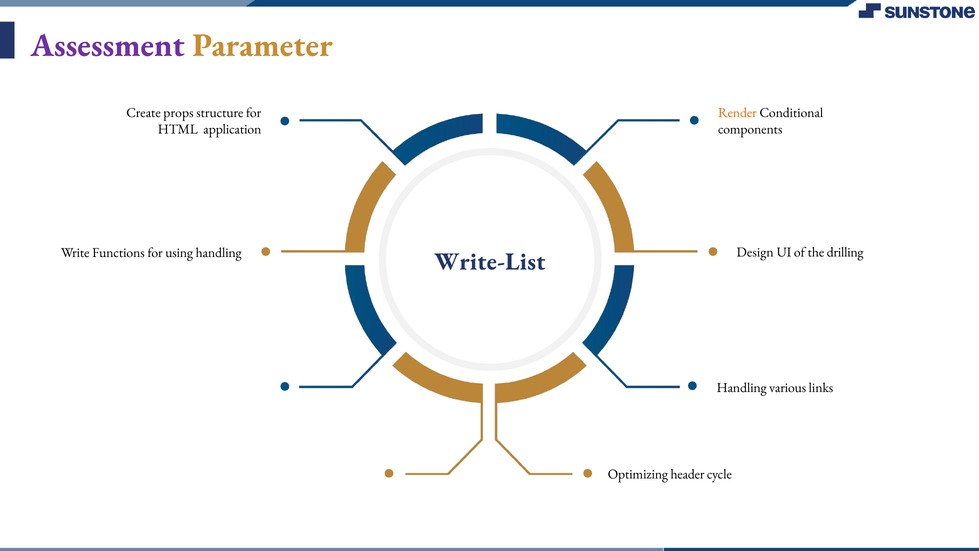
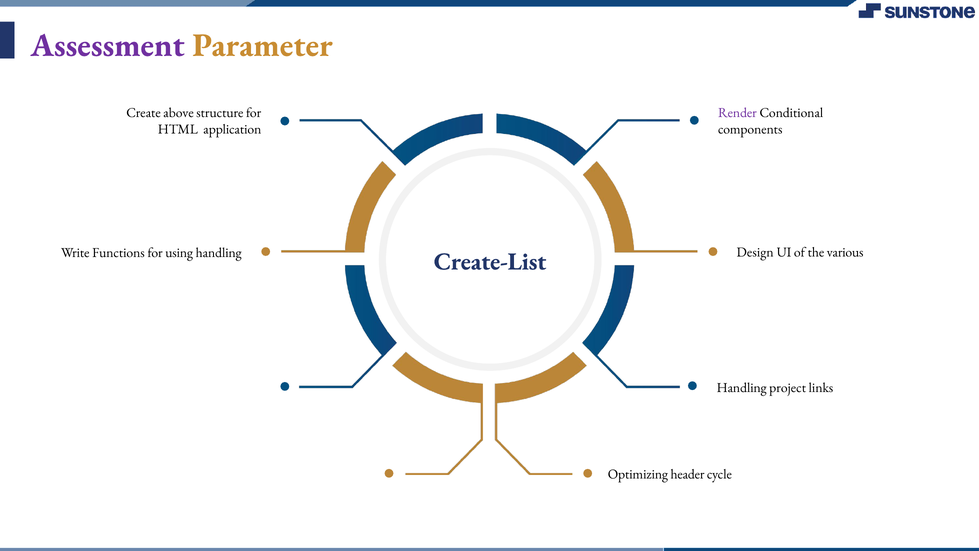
props: props -> above
Render colour: orange -> purple
drilling: drilling -> various
Write-List: Write-List -> Create-List
various: various -> project
